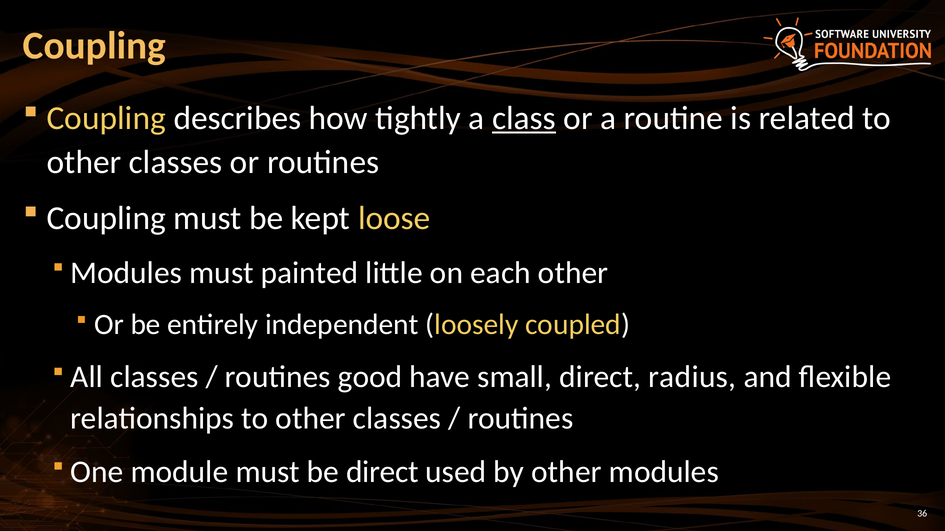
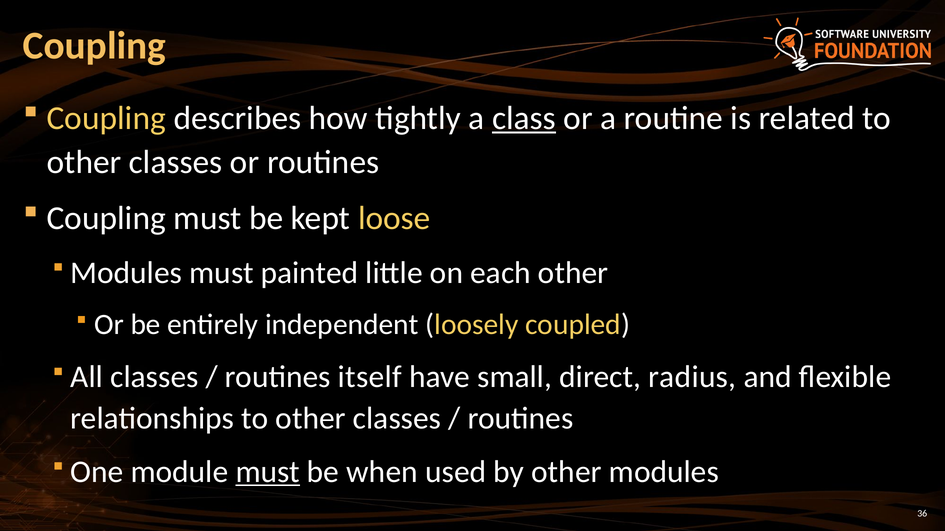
good: good -> itself
must at (268, 472) underline: none -> present
be direct: direct -> when
